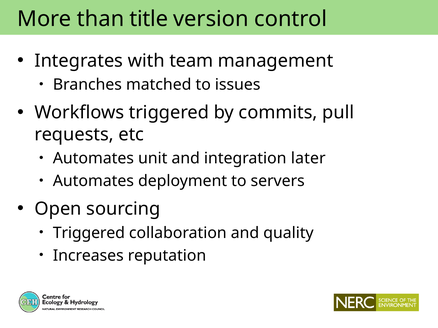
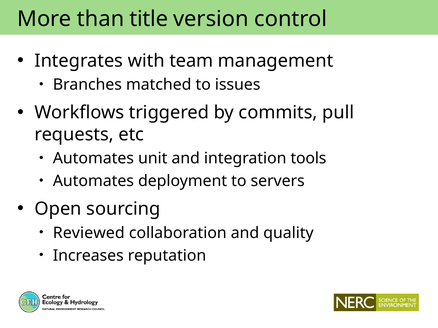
later: later -> tools
Triggered at (89, 233): Triggered -> Reviewed
